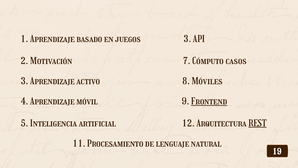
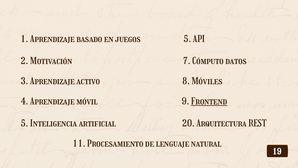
juegos 3: 3 -> 5
casos: casos -> datos
12: 12 -> 20
REST underline: present -> none
